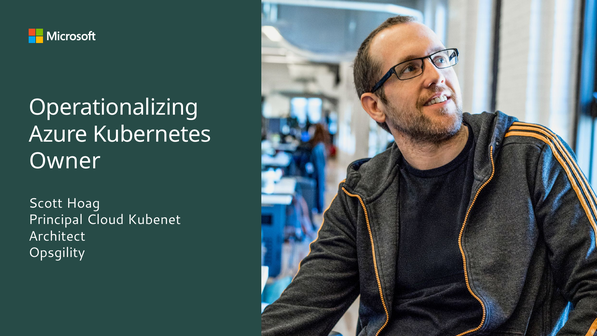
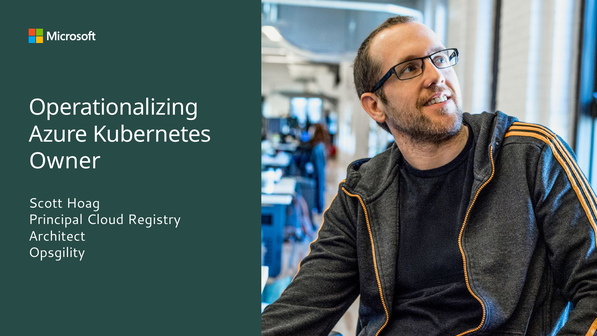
Kubenet: Kubenet -> Registry
